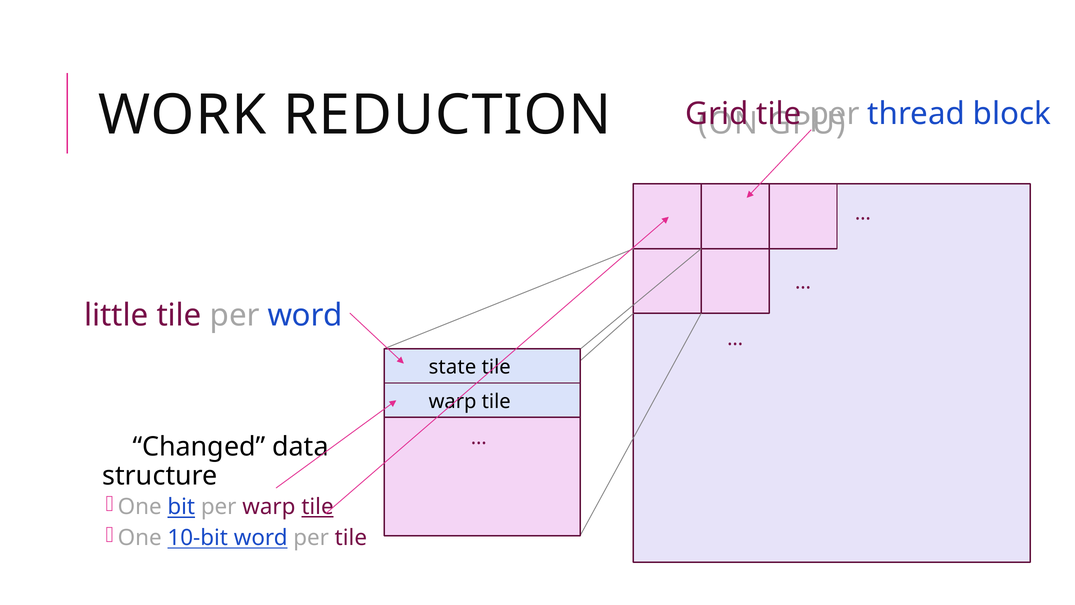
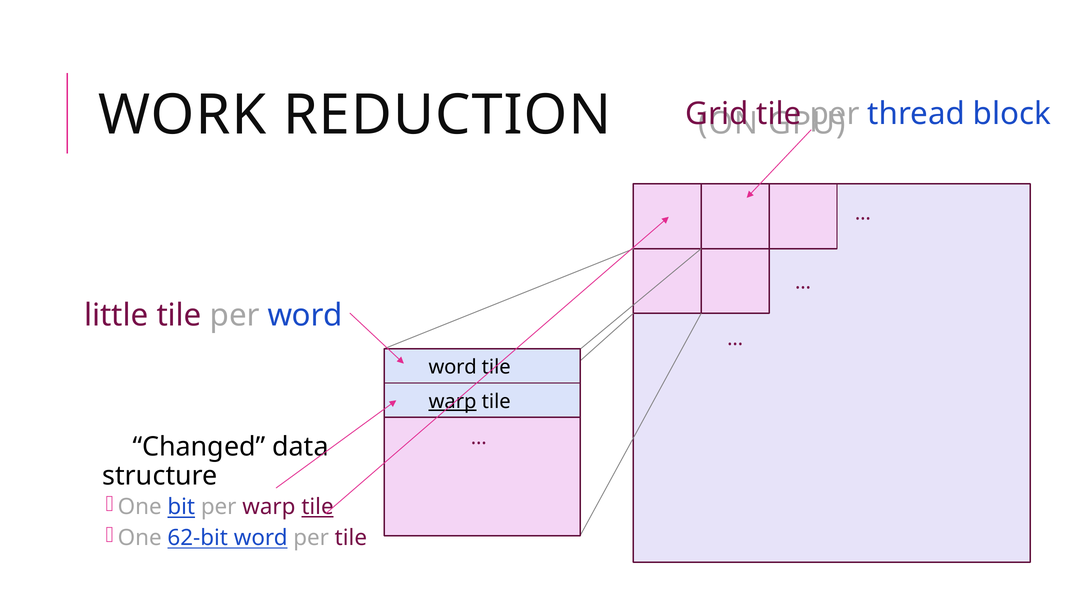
state at (452, 367): state -> word
warp at (453, 401) underline: none -> present
10-bit: 10-bit -> 62-bit
